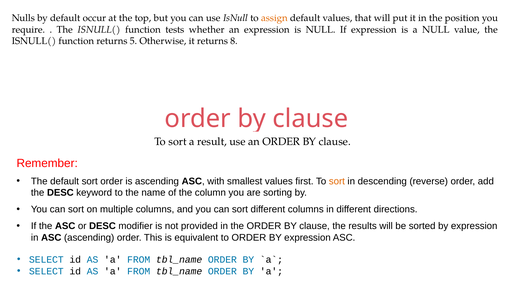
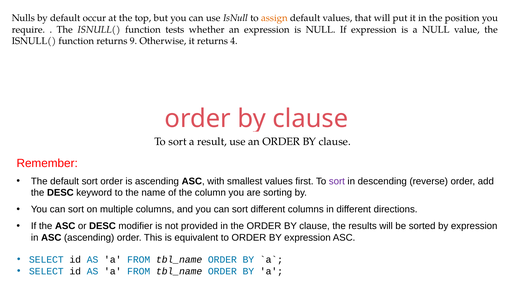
5: 5 -> 9
8: 8 -> 4
sort at (337, 181) colour: orange -> purple
